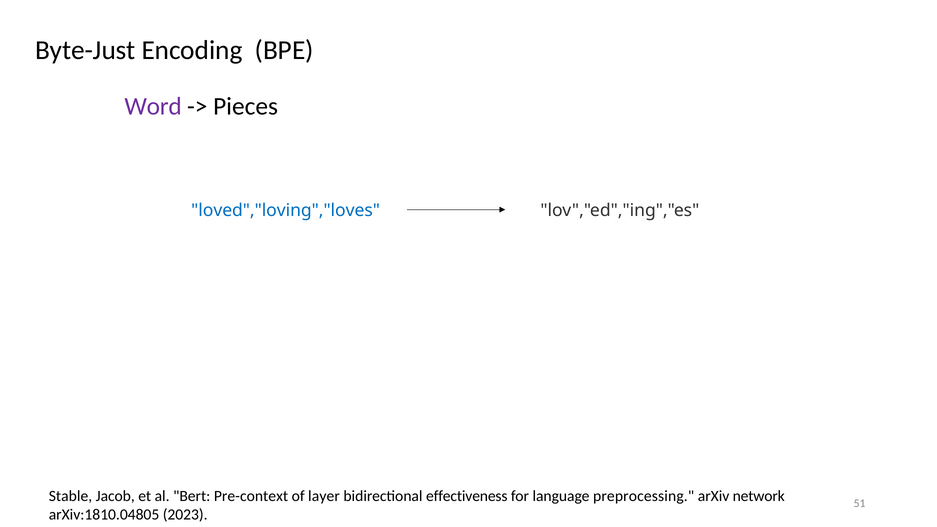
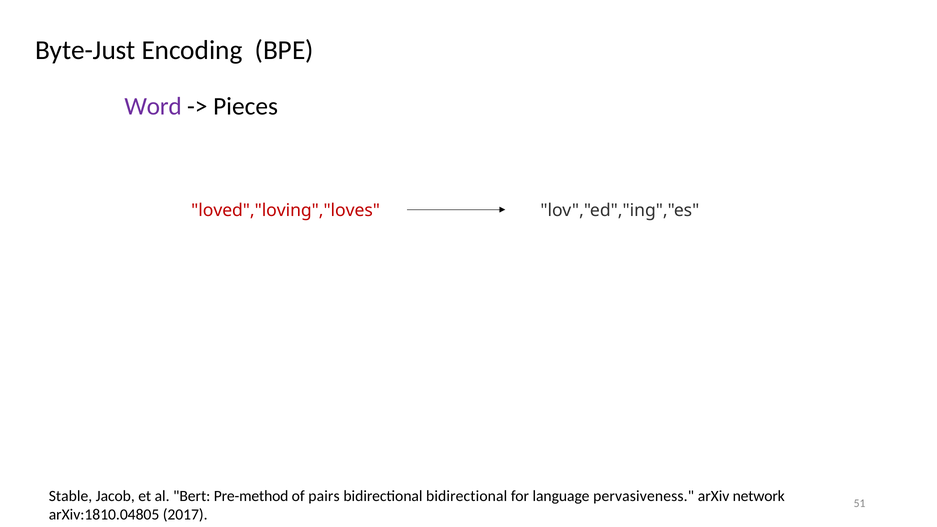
loved","loving","loves colour: blue -> red
Pre-context: Pre-context -> Pre-method
layer: layer -> pairs
bidirectional effectiveness: effectiveness -> bidirectional
preprocessing: preprocessing -> pervasiveness
2023: 2023 -> 2017
